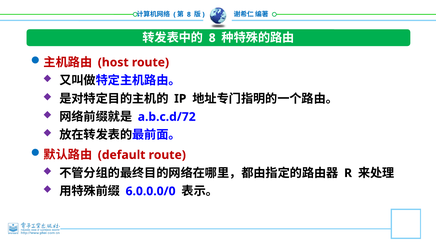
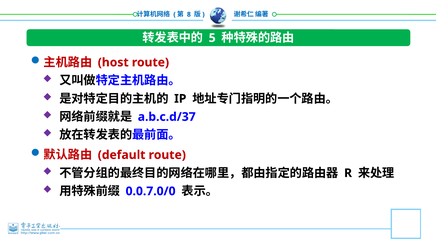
8 at (212, 38): 8 -> 5
a.b.c.d/72: a.b.c.d/72 -> a.b.c.d/37
6.0.0.0/0: 6.0.0.0/0 -> 0.0.7.0/0
